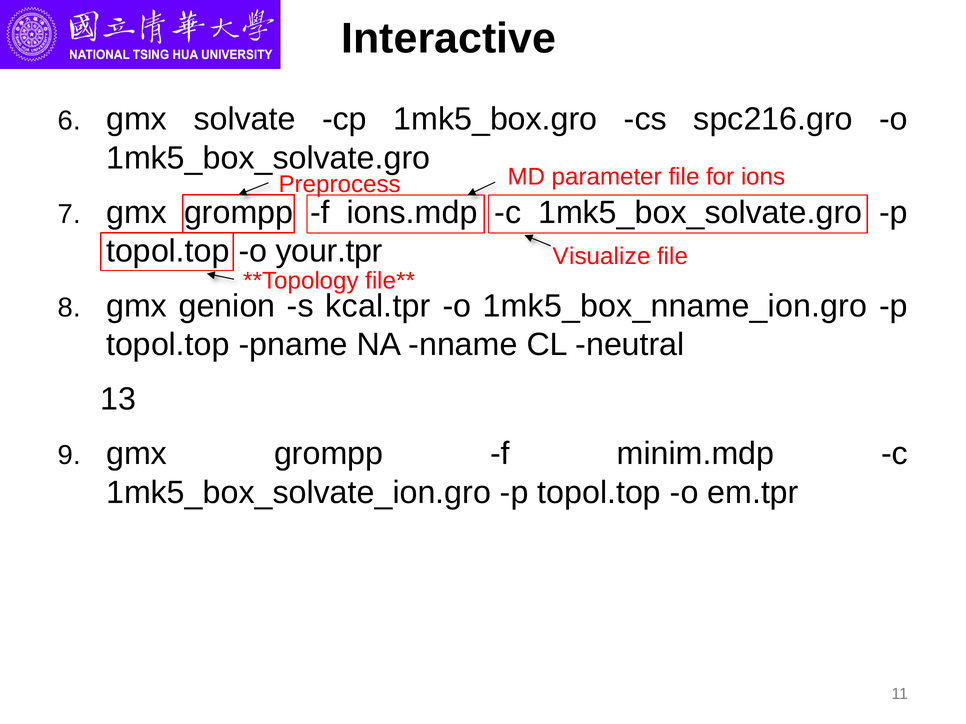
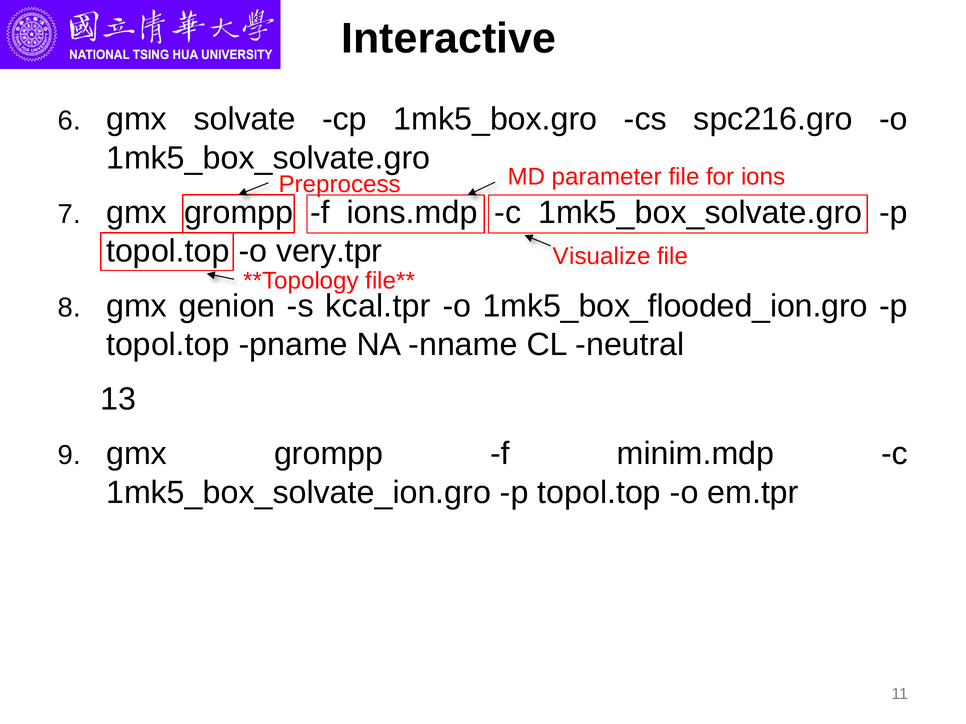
your.tpr: your.tpr -> very.tpr
1mk5_box_nname_ion.gro: 1mk5_box_nname_ion.gro -> 1mk5_box_flooded_ion.gro
